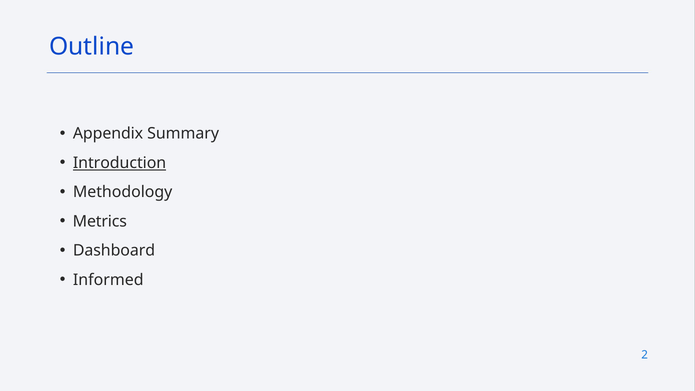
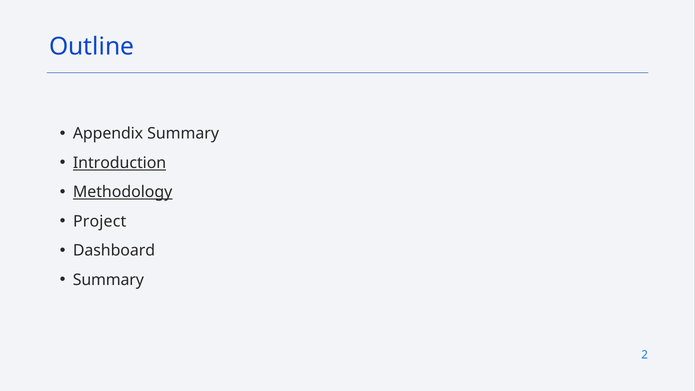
Methodology underline: none -> present
Metrics: Metrics -> Project
Informed at (108, 280): Informed -> Summary
